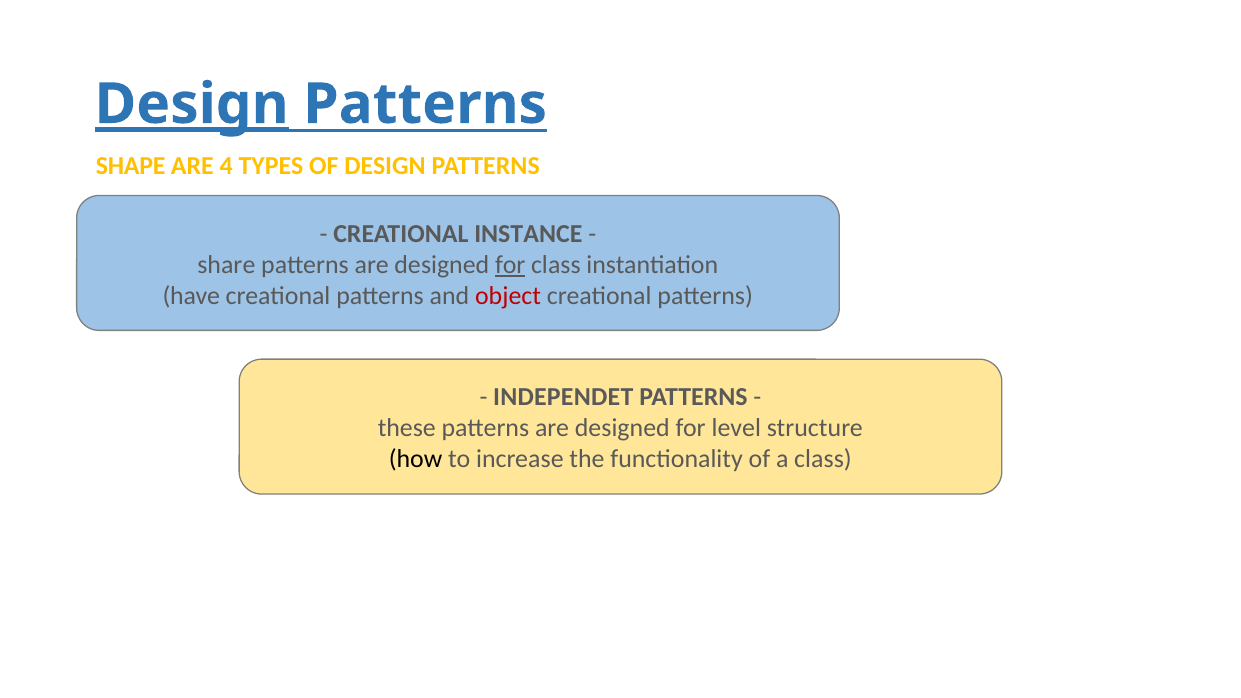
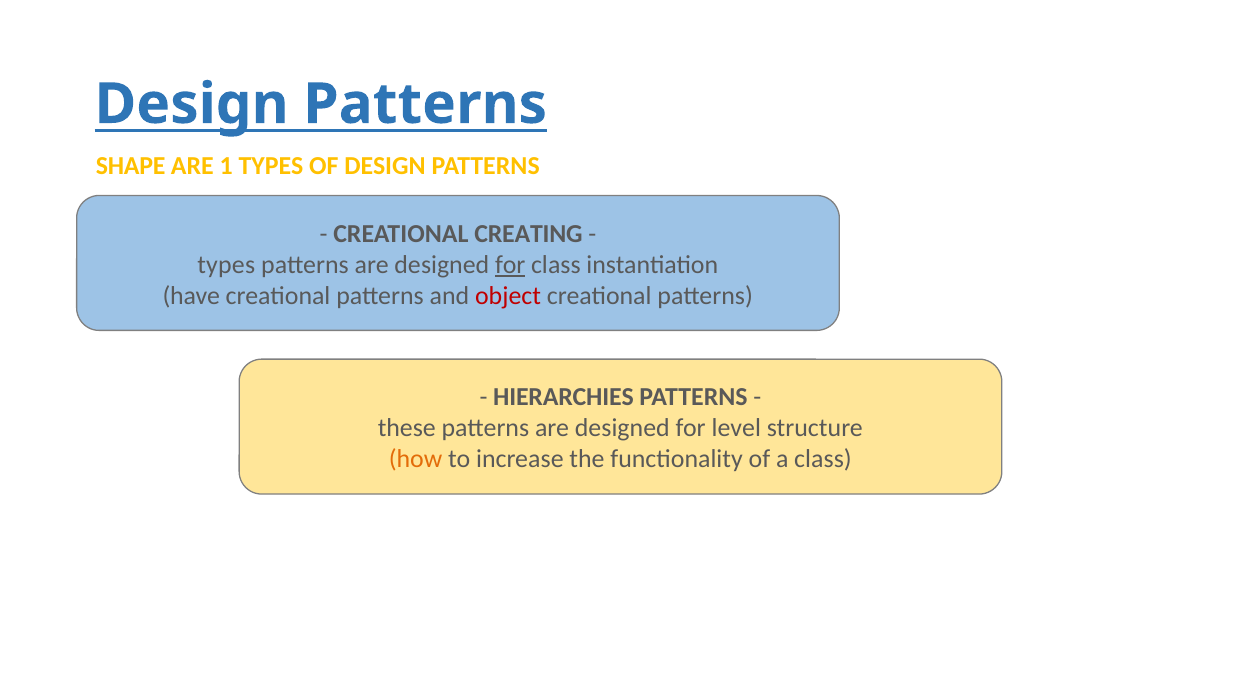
Design at (192, 104) underline: present -> none
4: 4 -> 1
INSTANCE: INSTANCE -> CREATING
share at (226, 265): share -> types
INDEPENDET: INDEPENDET -> HIERARCHIES
how colour: black -> orange
